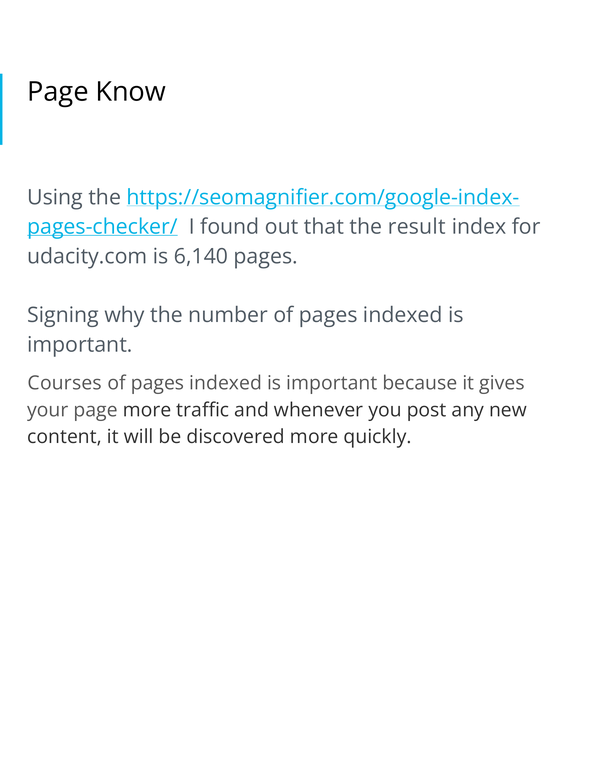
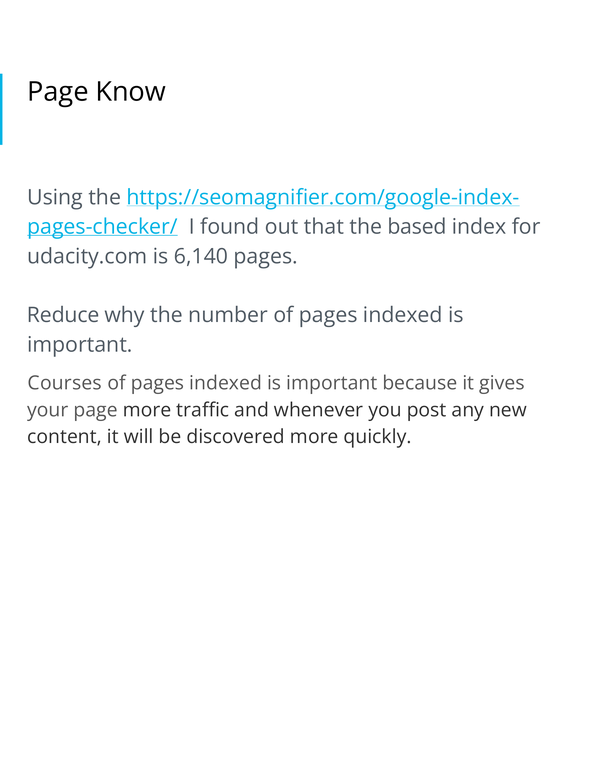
result: result -> based
Signing: Signing -> Reduce
